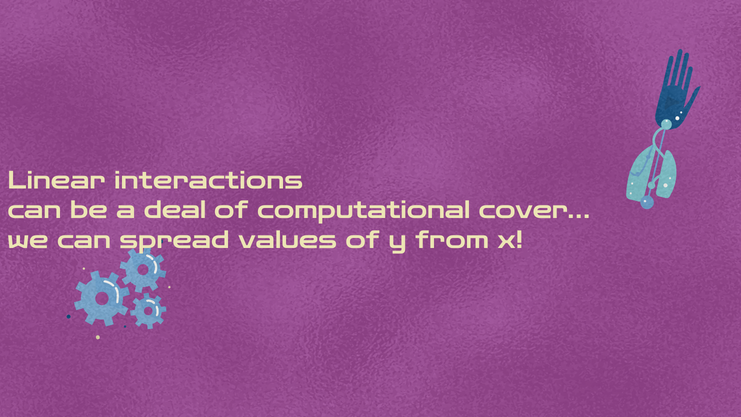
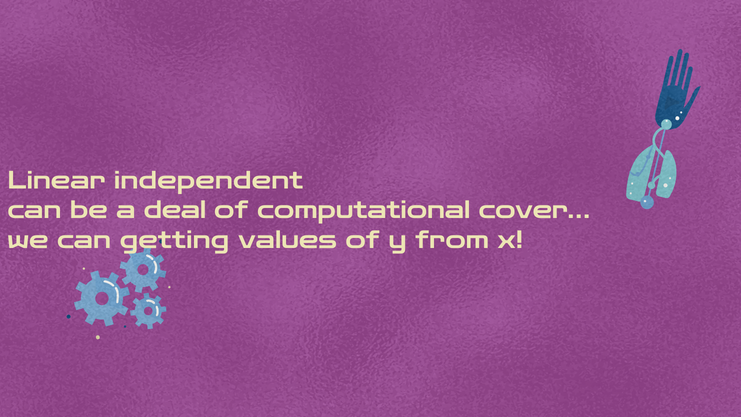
interactions: interactions -> independent
spread: spread -> getting
